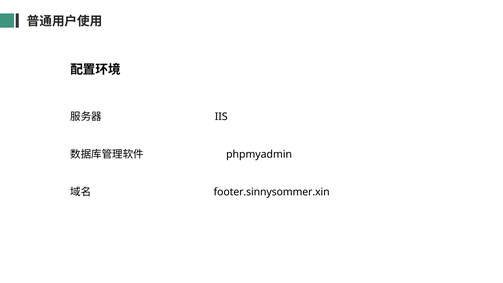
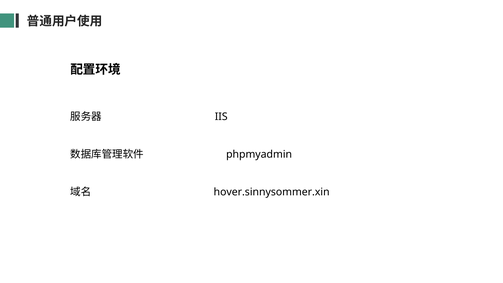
footer.sinnysommer.xin: footer.sinnysommer.xin -> hover.sinnysommer.xin
